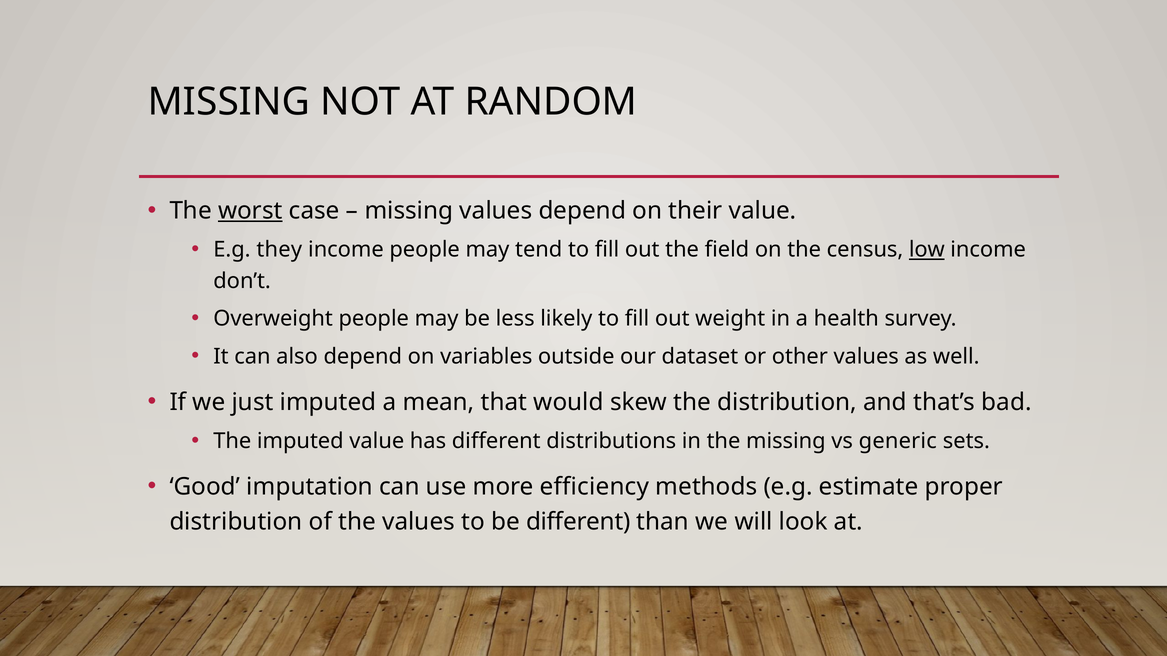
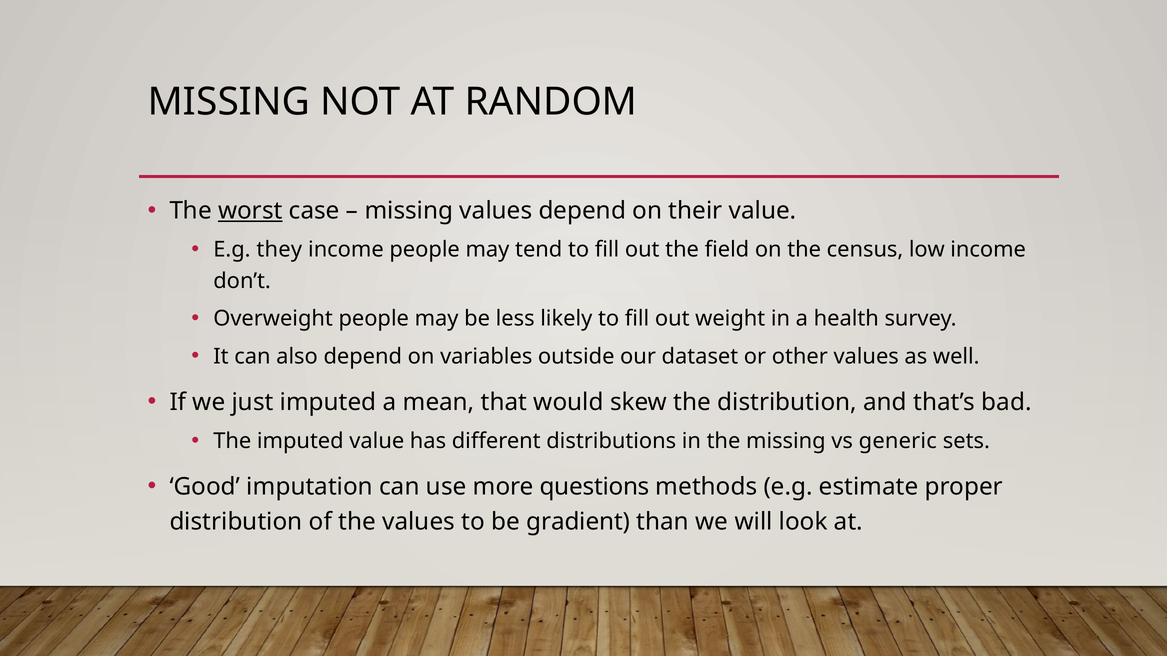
low underline: present -> none
efficiency: efficiency -> questions
be different: different -> gradient
